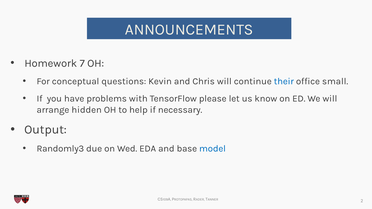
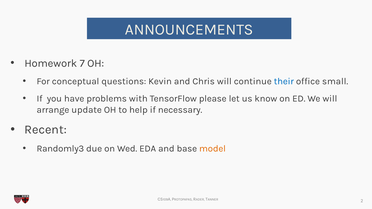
hidden: hidden -> update
Output: Output -> Recent
model colour: blue -> orange
